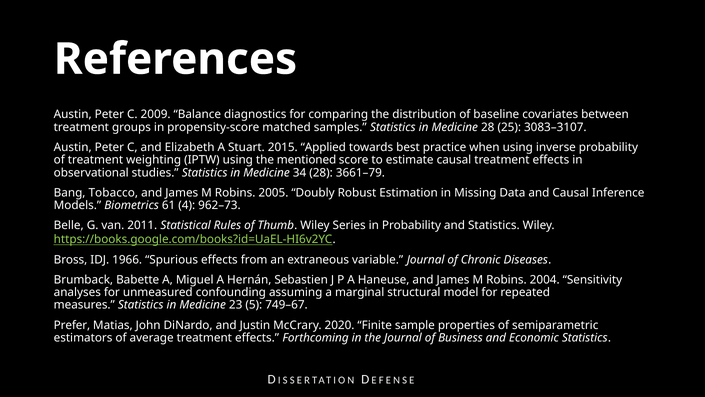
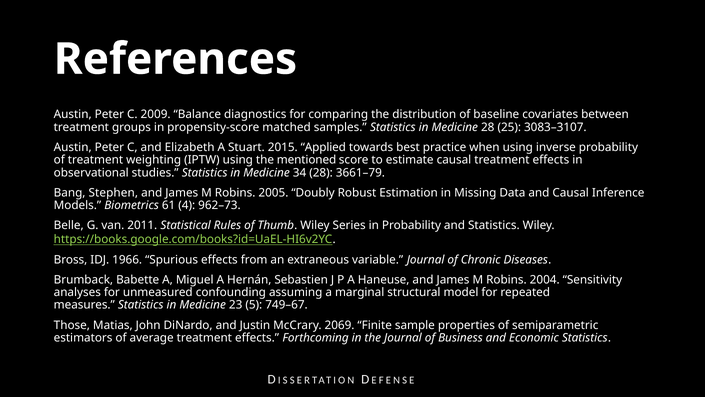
Tobacco: Tobacco -> Stephen
Prefer: Prefer -> Those
2020: 2020 -> 2069
